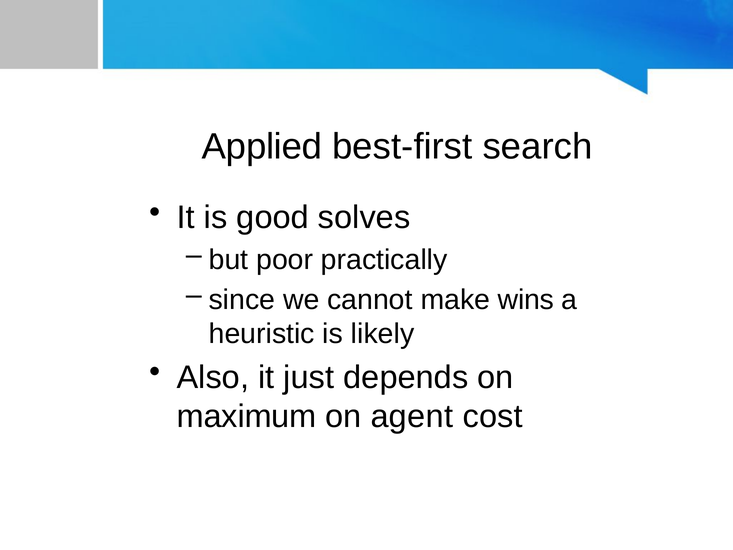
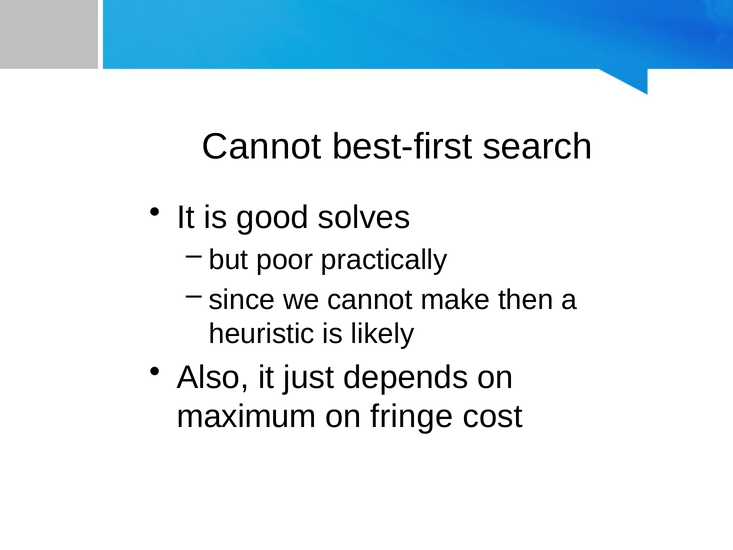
Applied at (262, 146): Applied -> Cannot
wins: wins -> then
agent: agent -> fringe
